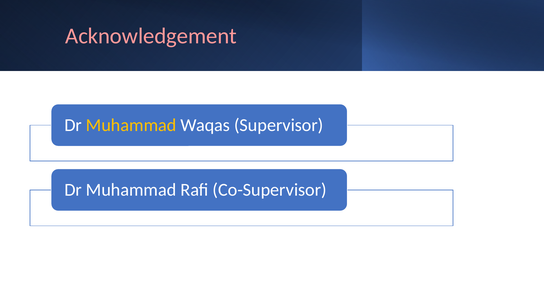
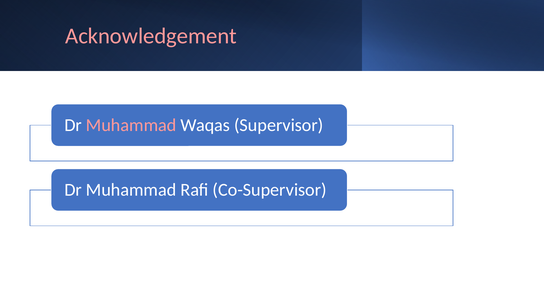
Muhammad at (131, 125) colour: yellow -> pink
